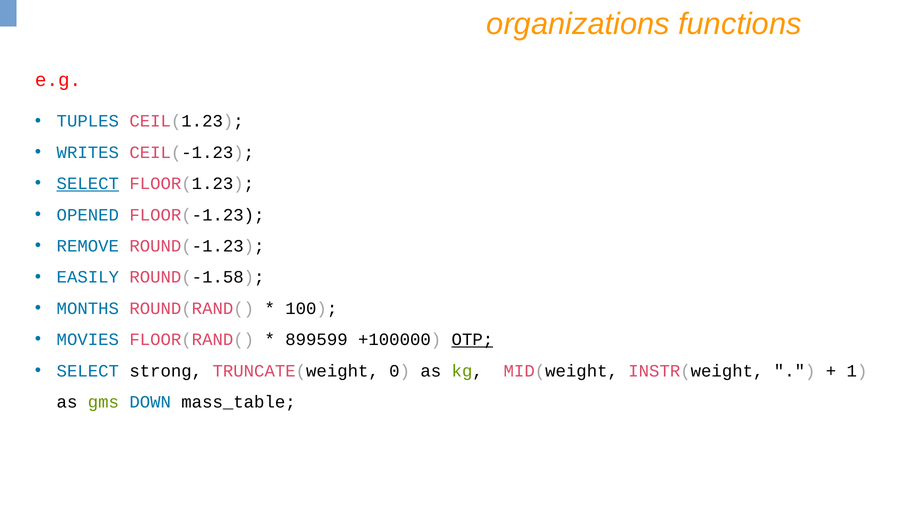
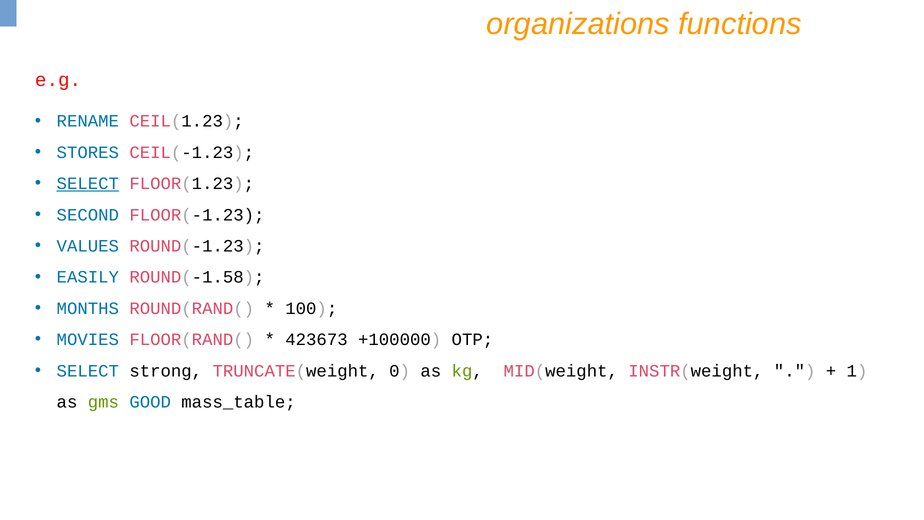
TUPLES: TUPLES -> RENAME
WRITES: WRITES -> STORES
OPENED: OPENED -> SECOND
REMOVE: REMOVE -> VALUES
899599: 899599 -> 423673
OTP underline: present -> none
DOWN: DOWN -> GOOD
